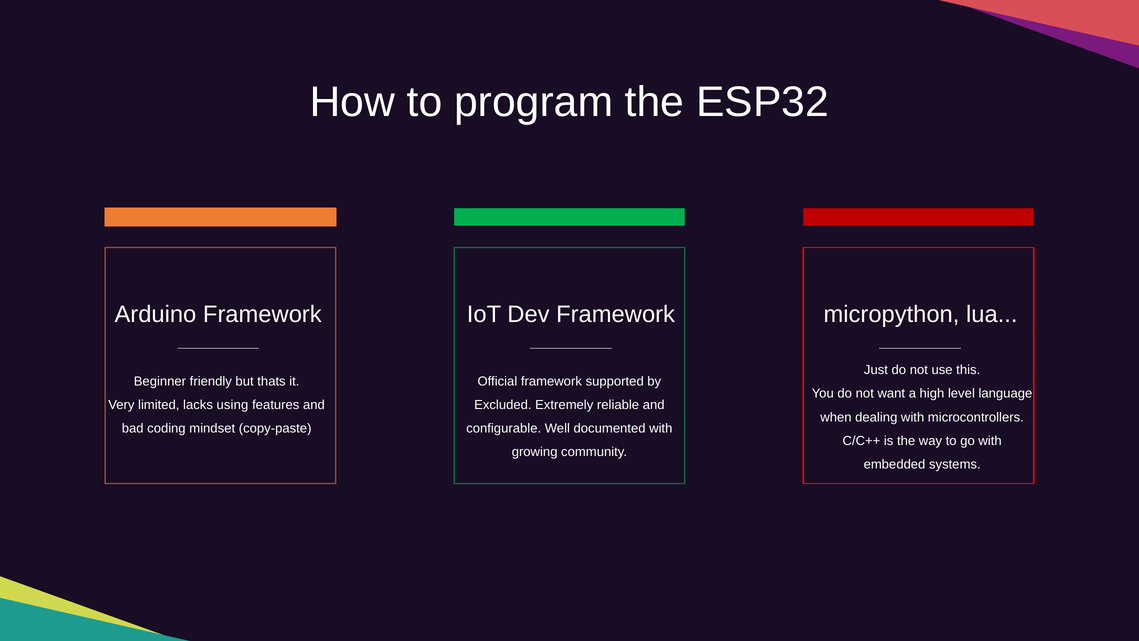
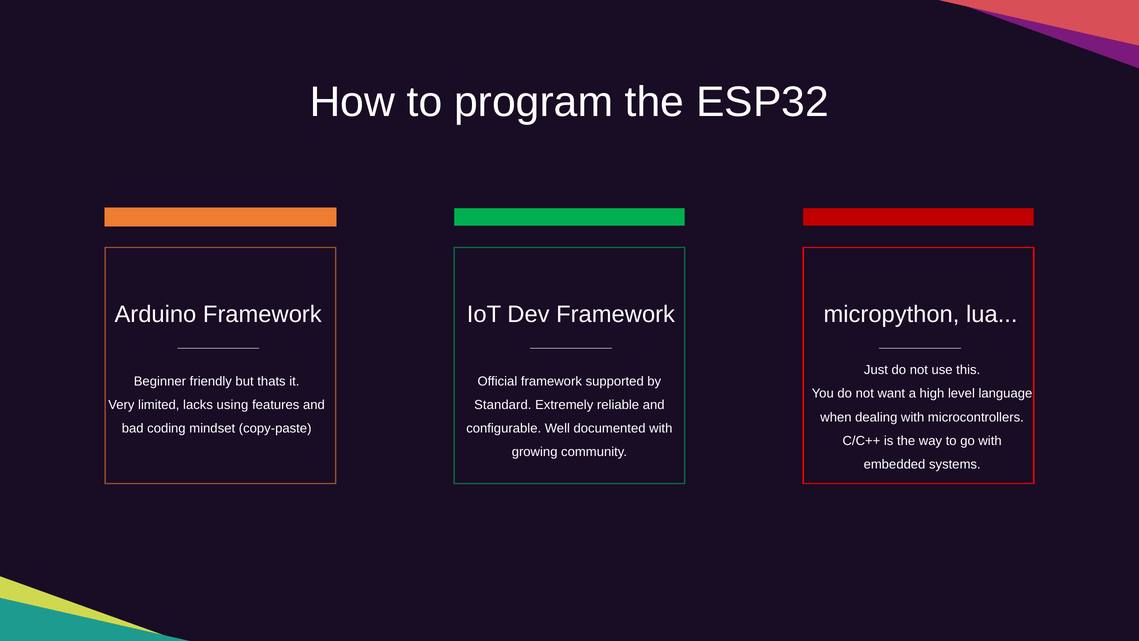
Excluded: Excluded -> Standard
